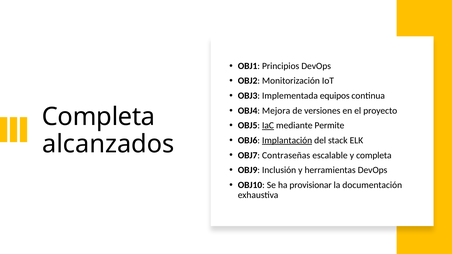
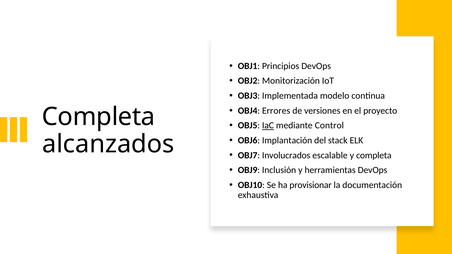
equipos: equipos -> modelo
Mejora: Mejora -> Errores
Permite: Permite -> Control
Implantación underline: present -> none
Contraseñas: Contraseñas -> Involucrados
